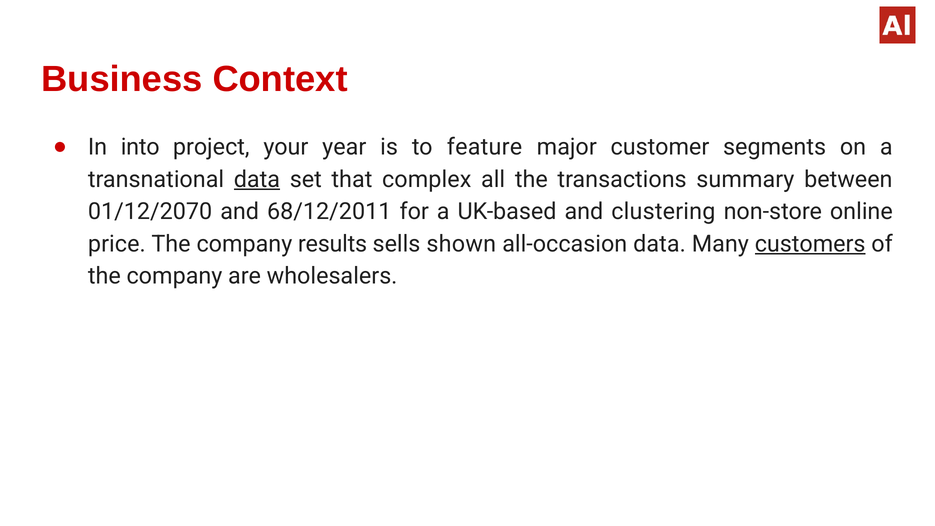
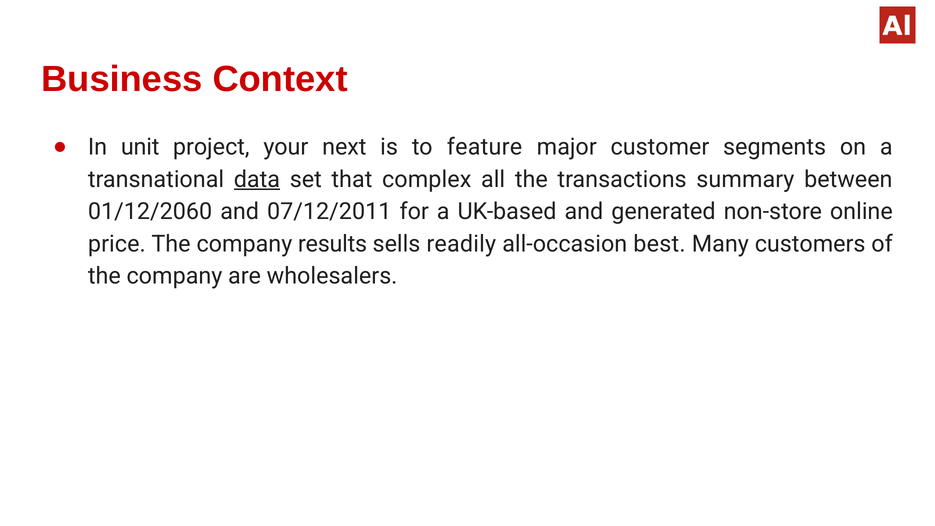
into: into -> unit
year: year -> next
01/12/2070: 01/12/2070 -> 01/12/2060
68/12/2011: 68/12/2011 -> 07/12/2011
clustering: clustering -> generated
shown: shown -> readily
all-occasion data: data -> best
customers underline: present -> none
